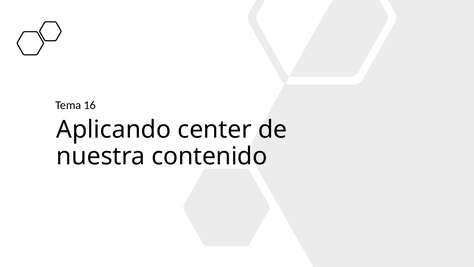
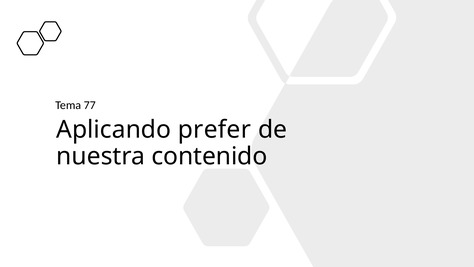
16: 16 -> 77
center: center -> prefer
